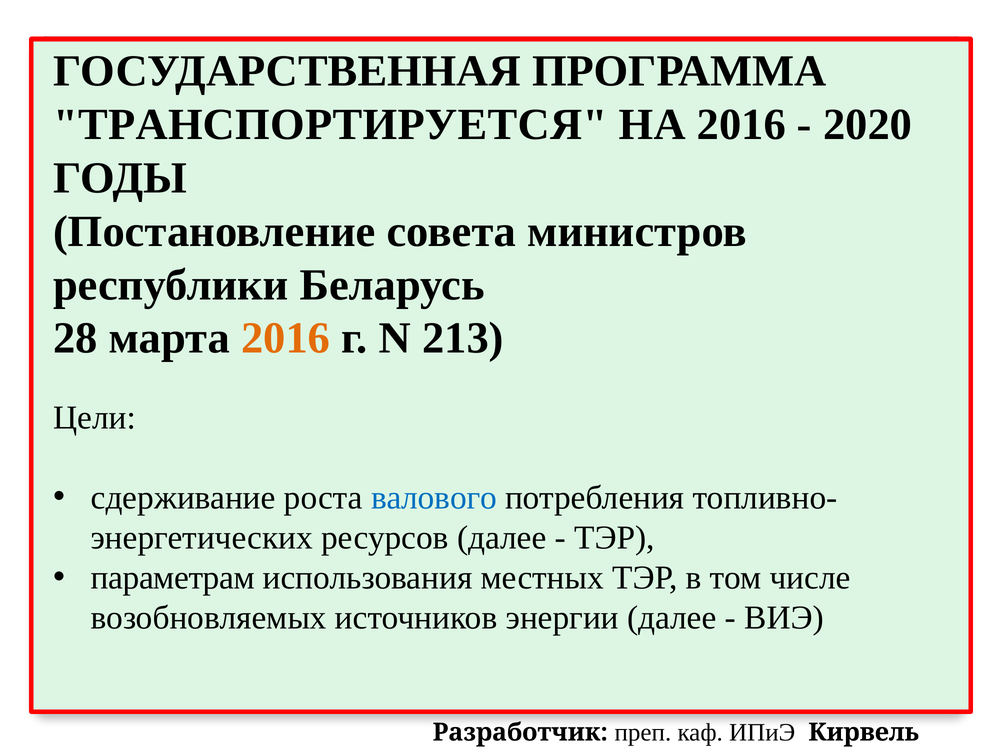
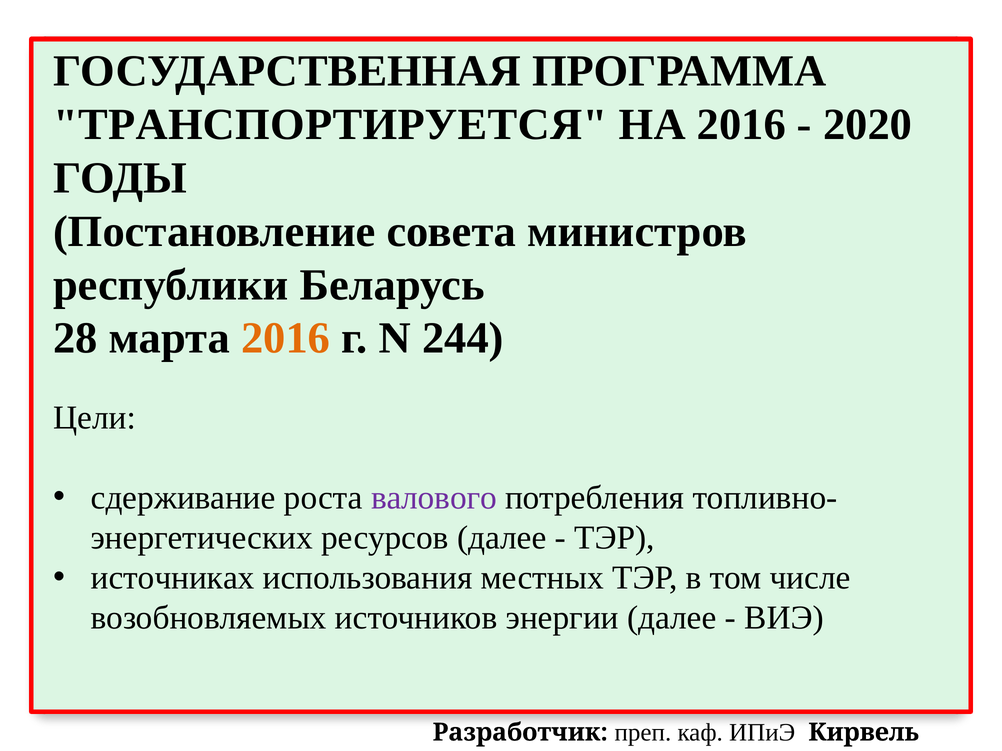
213: 213 -> 244
валового colour: blue -> purple
параметрам: параметрам -> источниках
